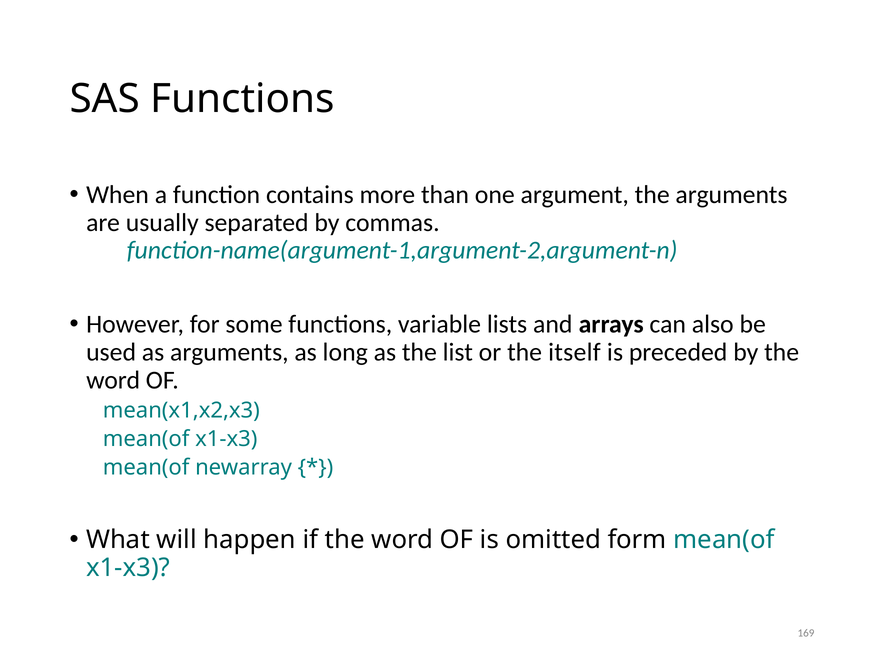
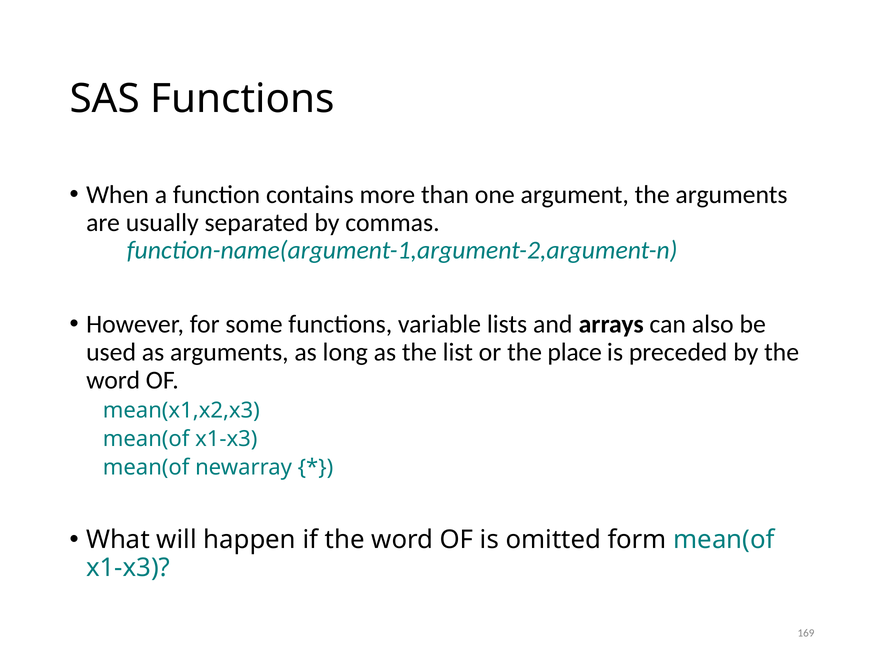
itself: itself -> place
